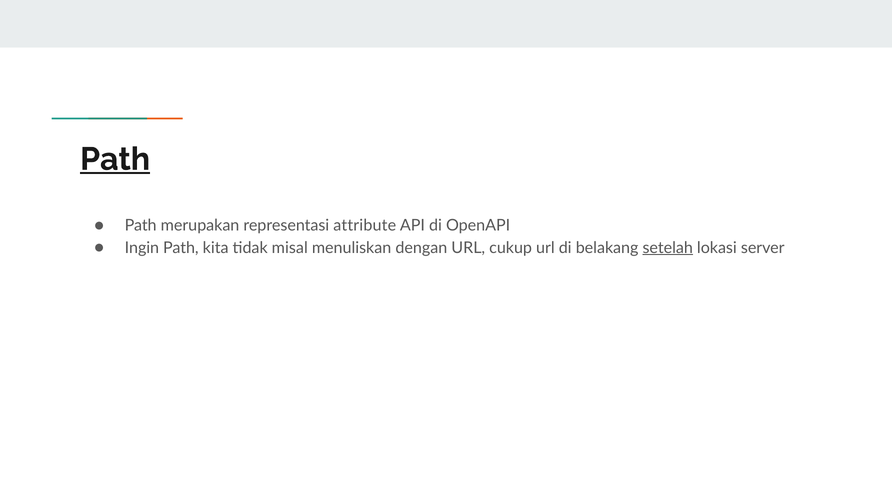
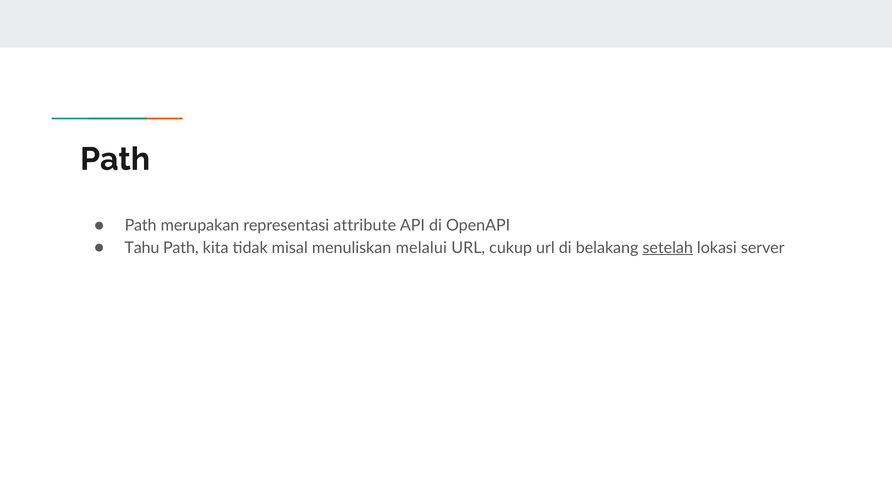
Path at (115, 159) underline: present -> none
Ingin: Ingin -> Tahu
dengan: dengan -> melalui
